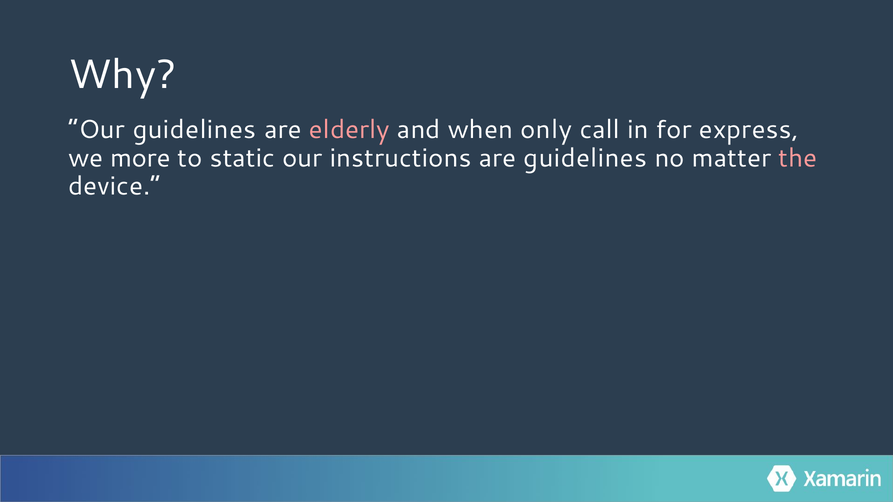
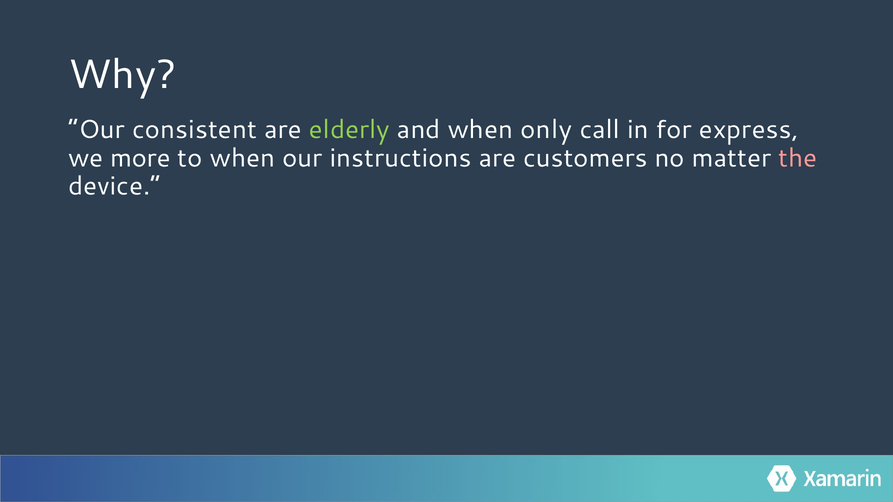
Our guidelines: guidelines -> consistent
elderly colour: pink -> light green
to static: static -> when
are guidelines: guidelines -> customers
